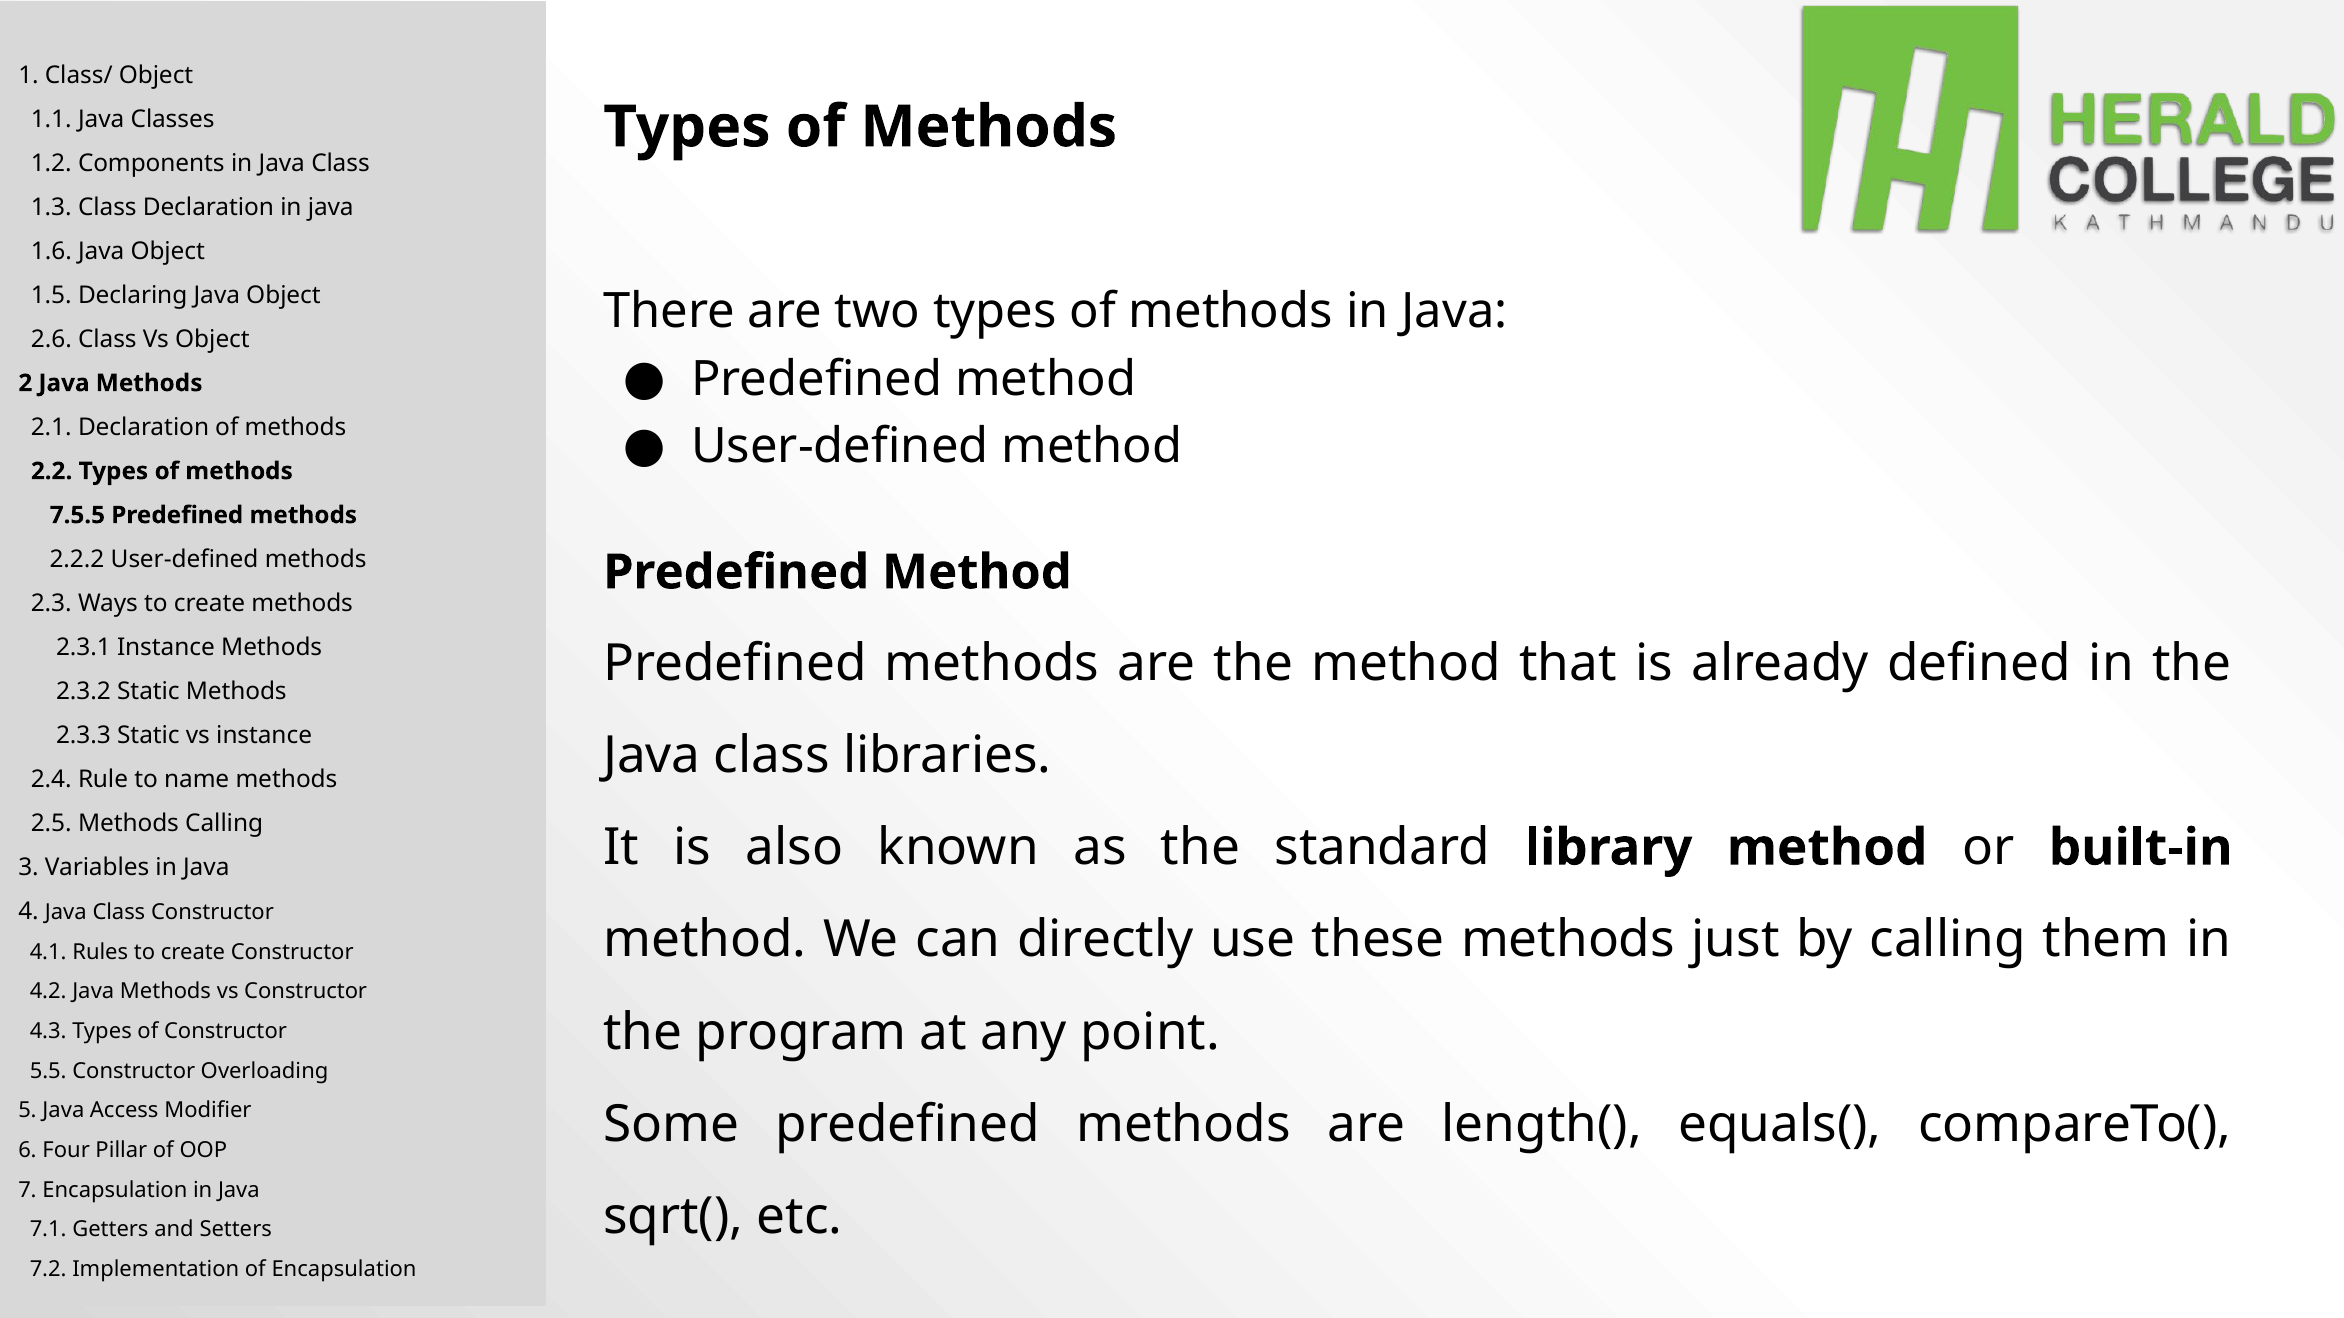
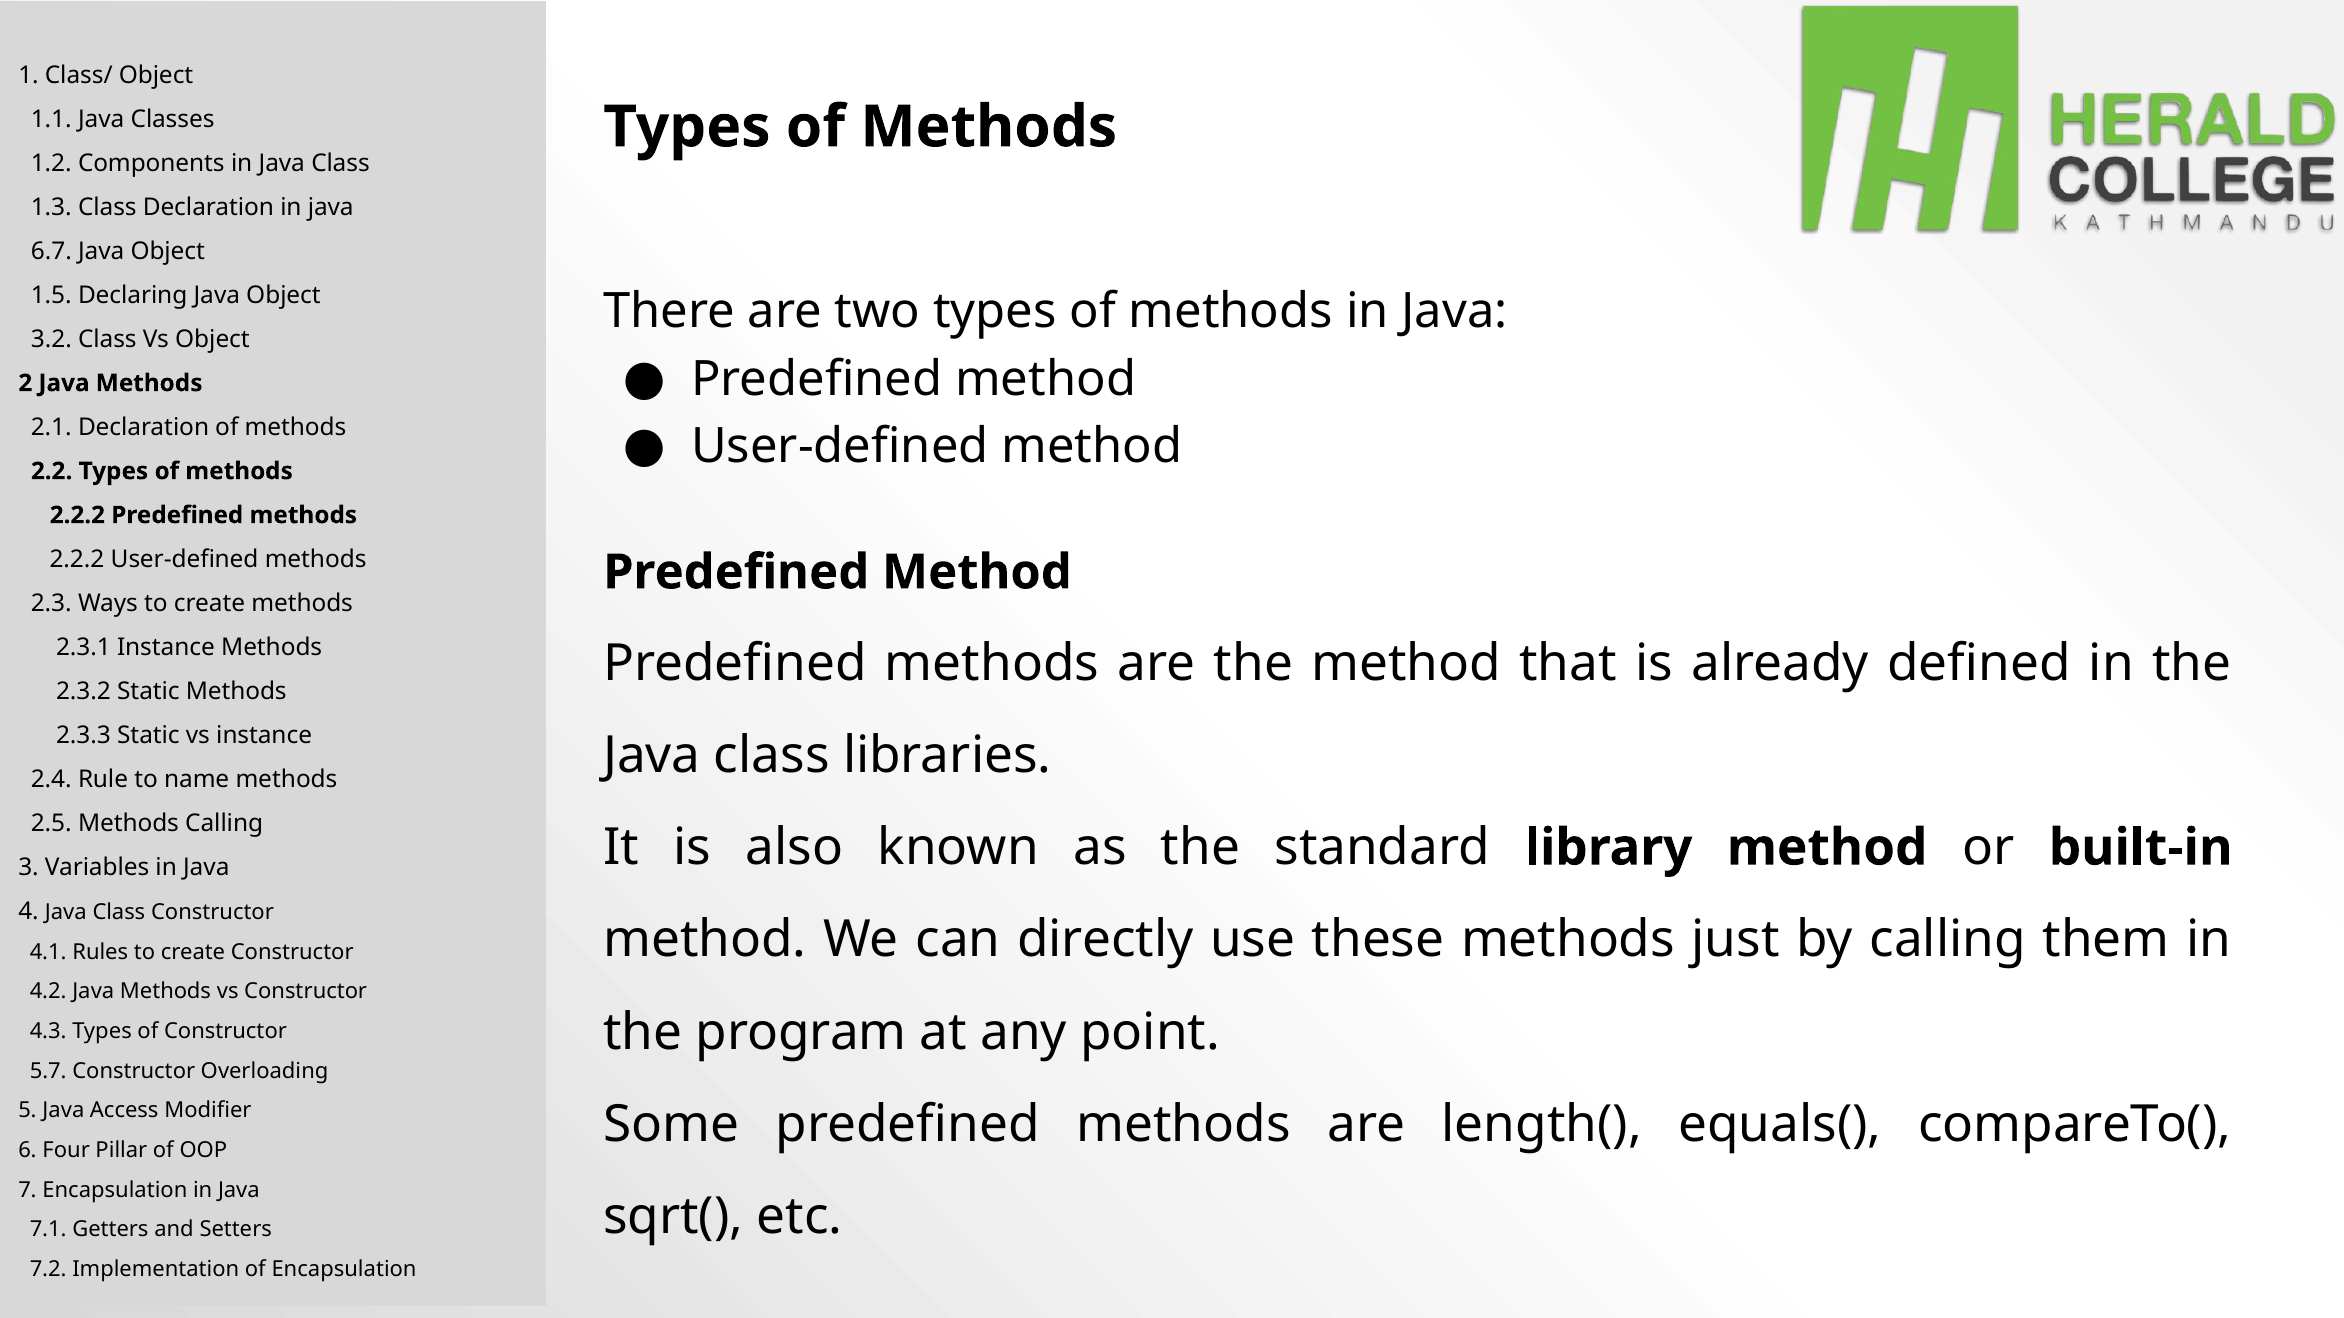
1.6: 1.6 -> 6.7
2.6: 2.6 -> 3.2
7.5.5 at (77, 515): 7.5.5 -> 2.2.2
5.5: 5.5 -> 5.7
